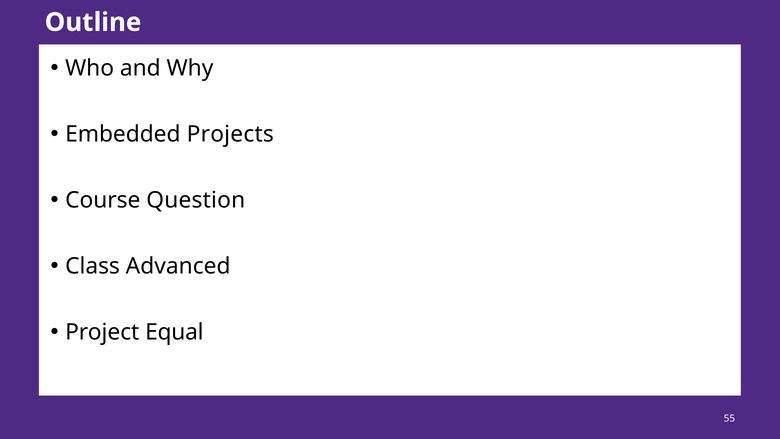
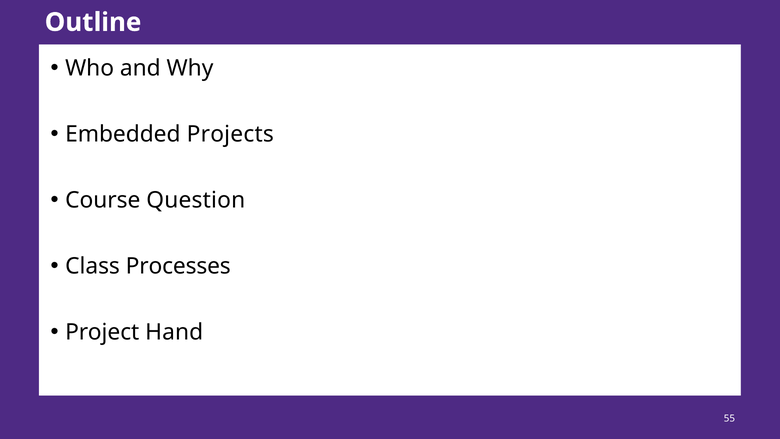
Advanced: Advanced -> Processes
Equal: Equal -> Hand
